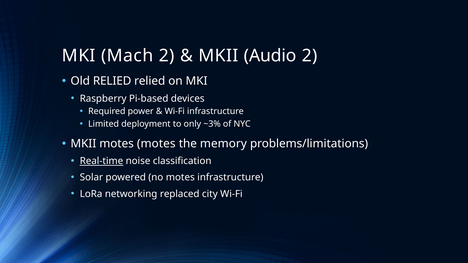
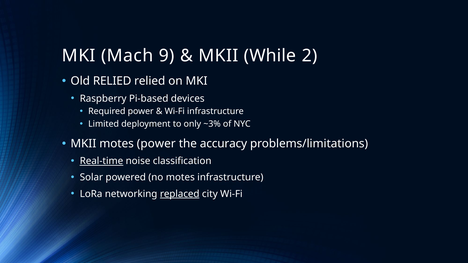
Mach 2: 2 -> 9
Audio: Audio -> While
motes motes: motes -> power
memory: memory -> accuracy
replaced underline: none -> present
